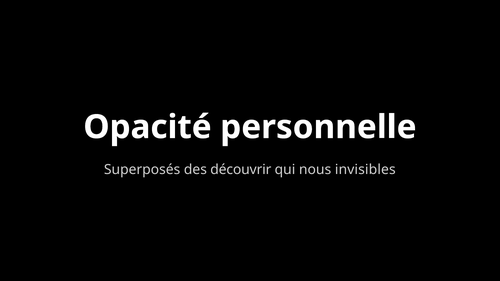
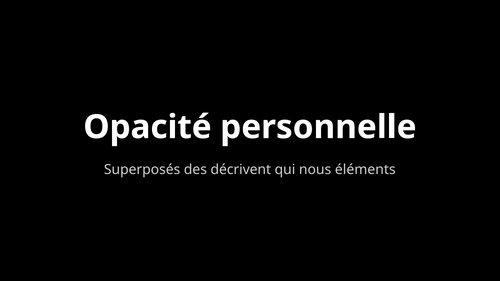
découvrir: découvrir -> décrivent
invisibles: invisibles -> éléments
